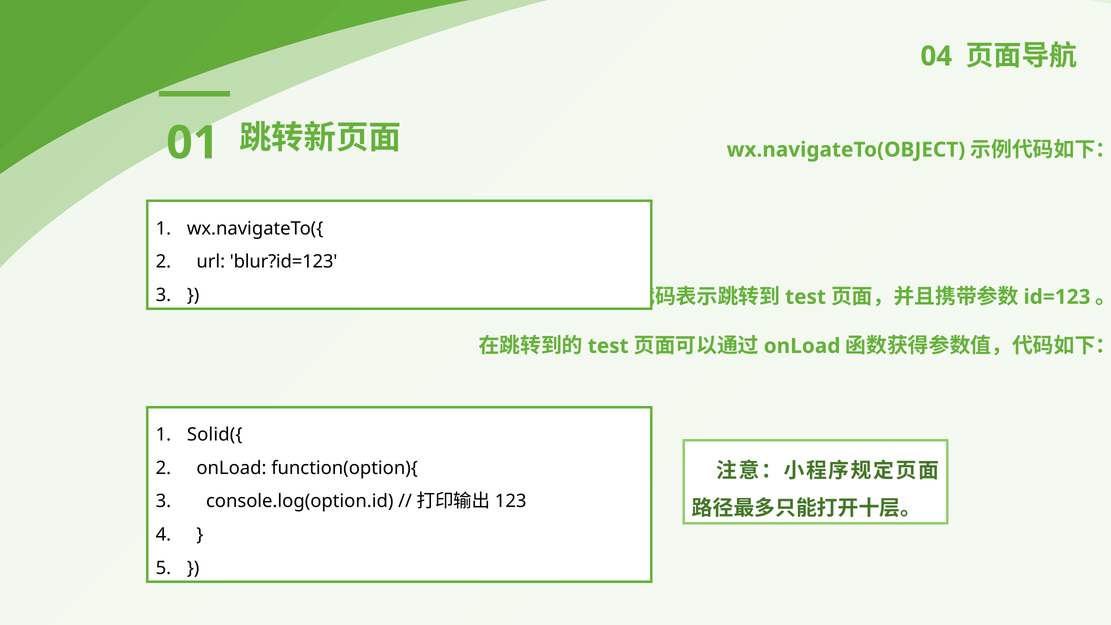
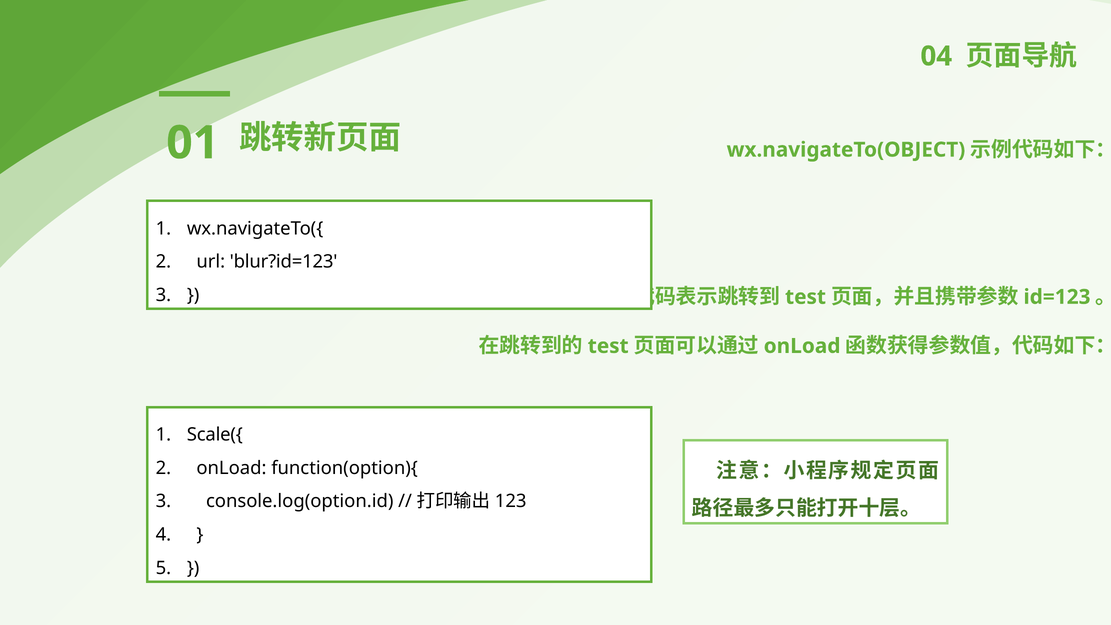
Solid({: Solid({ -> Scale({
